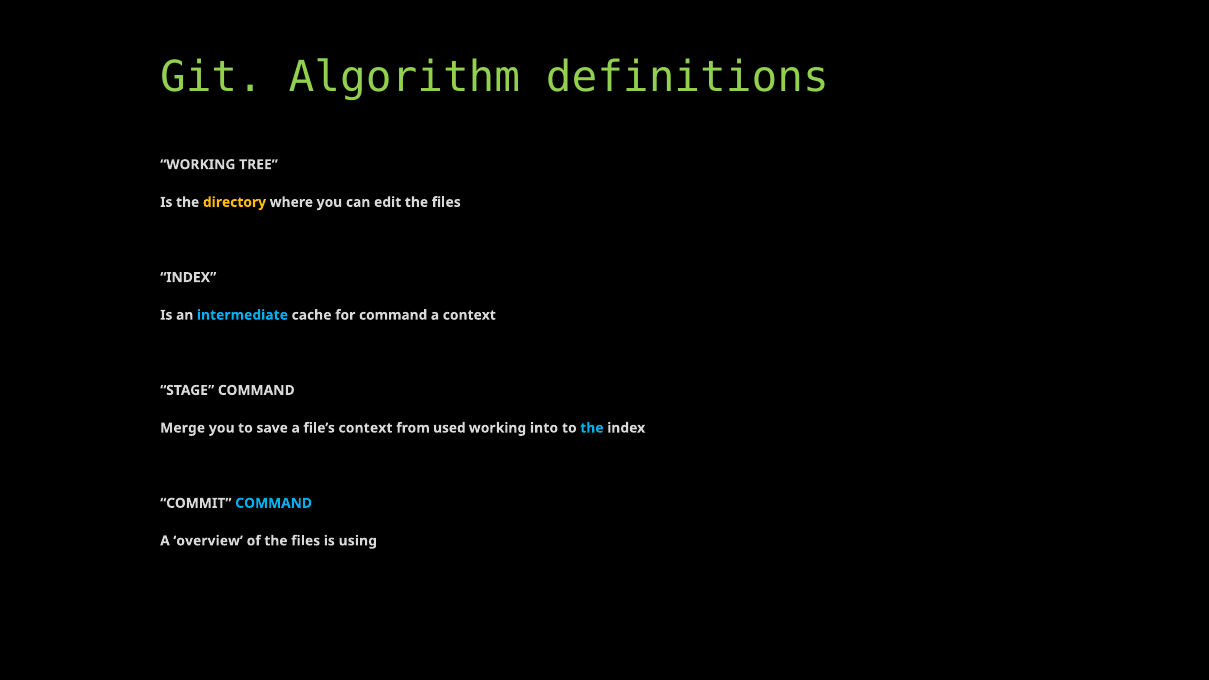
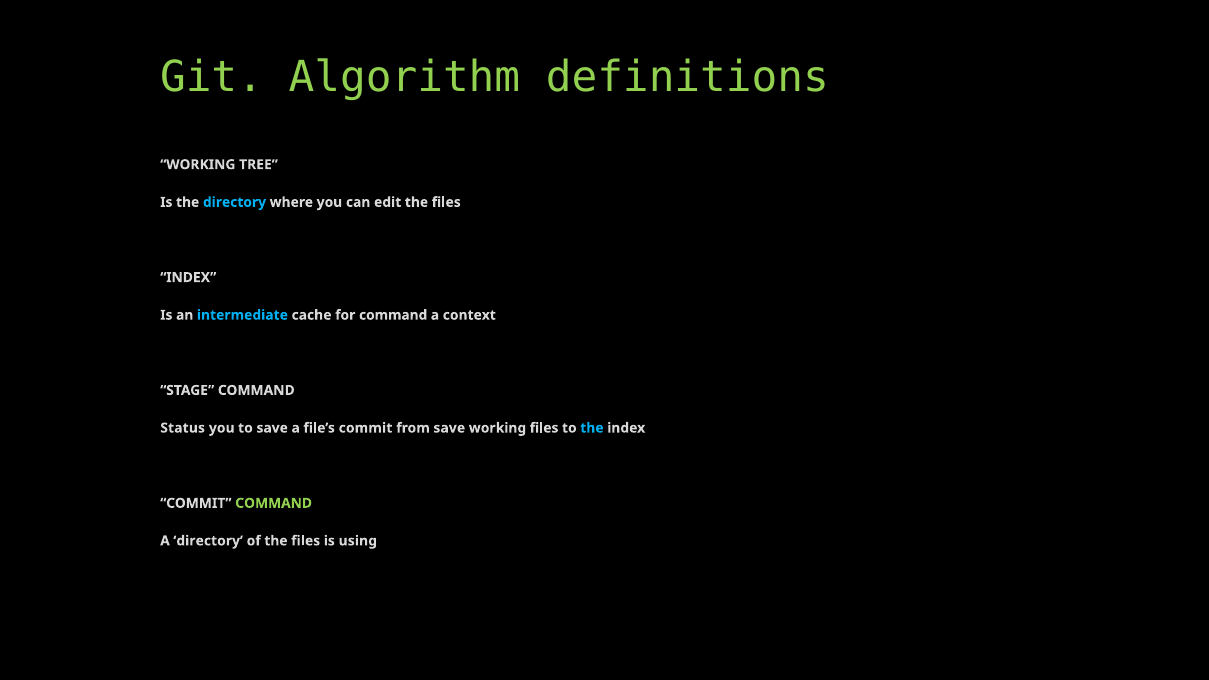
directory at (234, 202) colour: yellow -> light blue
Merge: Merge -> Status
file’s context: context -> commit
from used: used -> save
working into: into -> files
COMMAND at (274, 503) colour: light blue -> light green
A overview: overview -> directory
